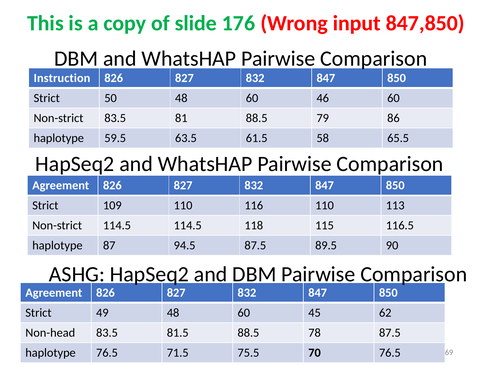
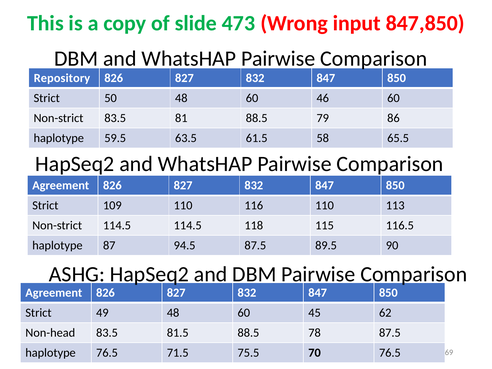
176: 176 -> 473
Instruction: Instruction -> Repository
